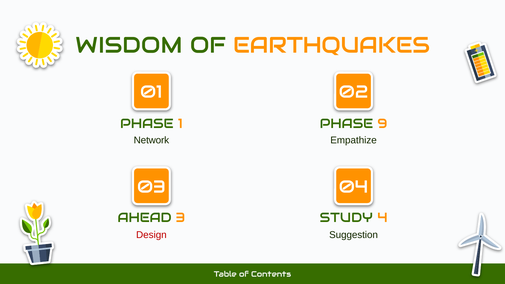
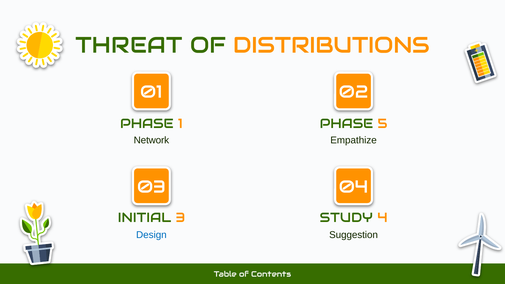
WISDOM: WISDOM -> THREAT
EARTHQUAKES: EARTHQUAKES -> DISTRIBUTIONS
9: 9 -> 5
AHEAD: AHEAD -> INITIAL
Design colour: red -> blue
